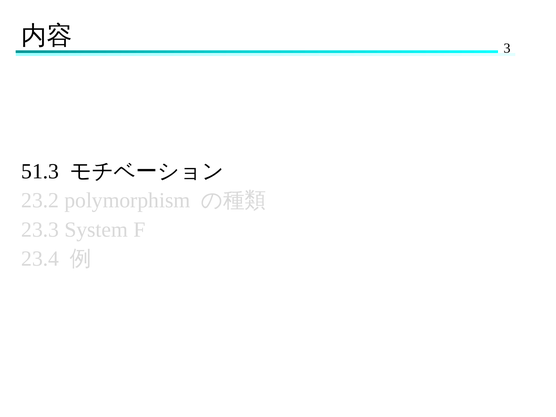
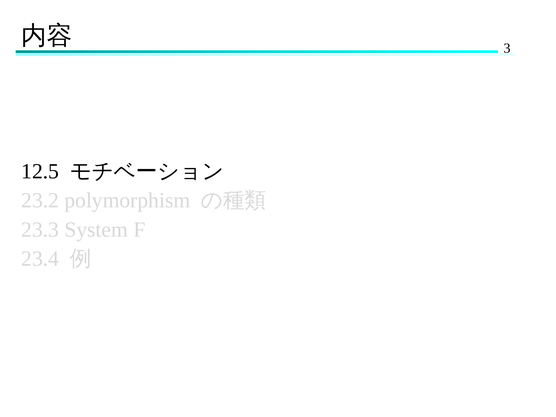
51.3: 51.3 -> 12.5
